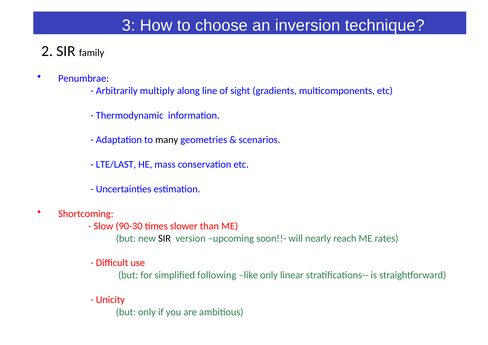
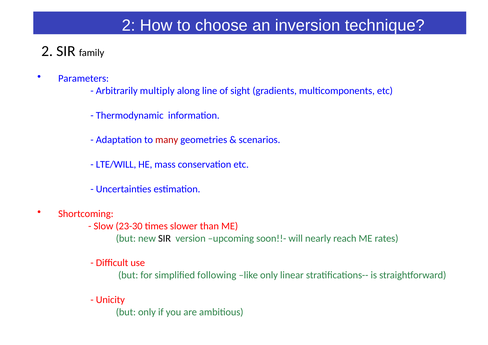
3 at (129, 26): 3 -> 2
Penumbrae: Penumbrae -> Parameters
many colour: black -> red
LTE/LAST: LTE/LAST -> LTE/WILL
90-30: 90-30 -> 23-30
